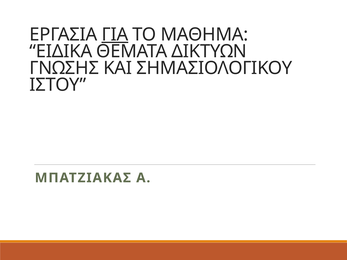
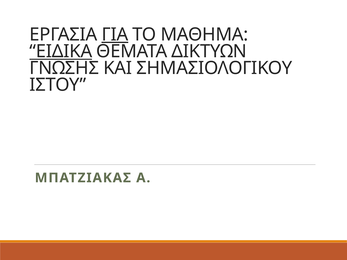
ΕΙΔΙΚΑ underline: none -> present
